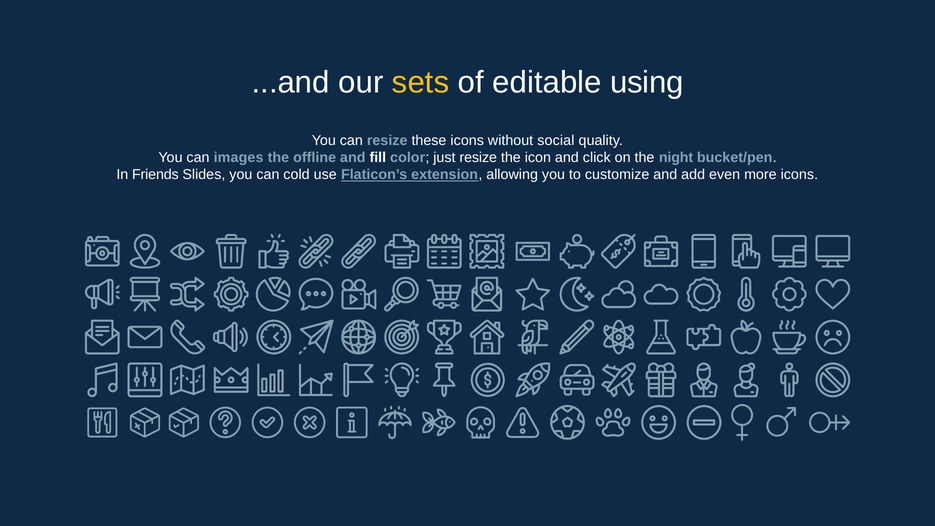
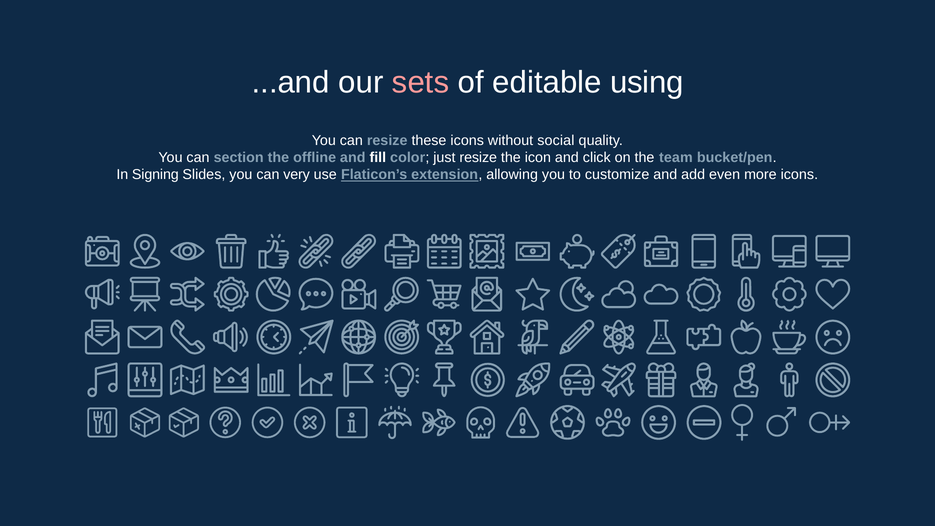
sets colour: yellow -> pink
images: images -> section
night: night -> team
Friends: Friends -> Signing
cold: cold -> very
